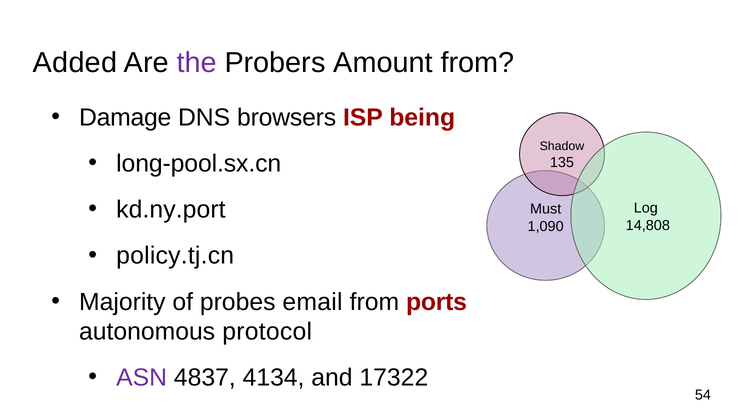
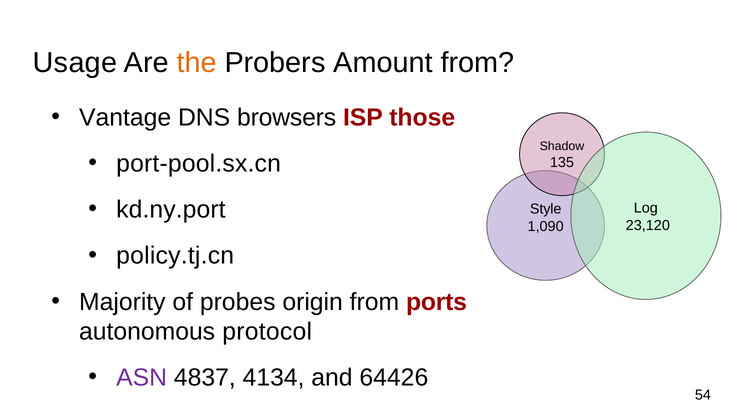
Added: Added -> Usage
the colour: purple -> orange
Damage: Damage -> Vantage
being: being -> those
long-pool.sx.cn: long-pool.sx.cn -> port-pool.sx.cn
Must: Must -> Style
14,808: 14,808 -> 23,120
email: email -> origin
17322: 17322 -> 64426
